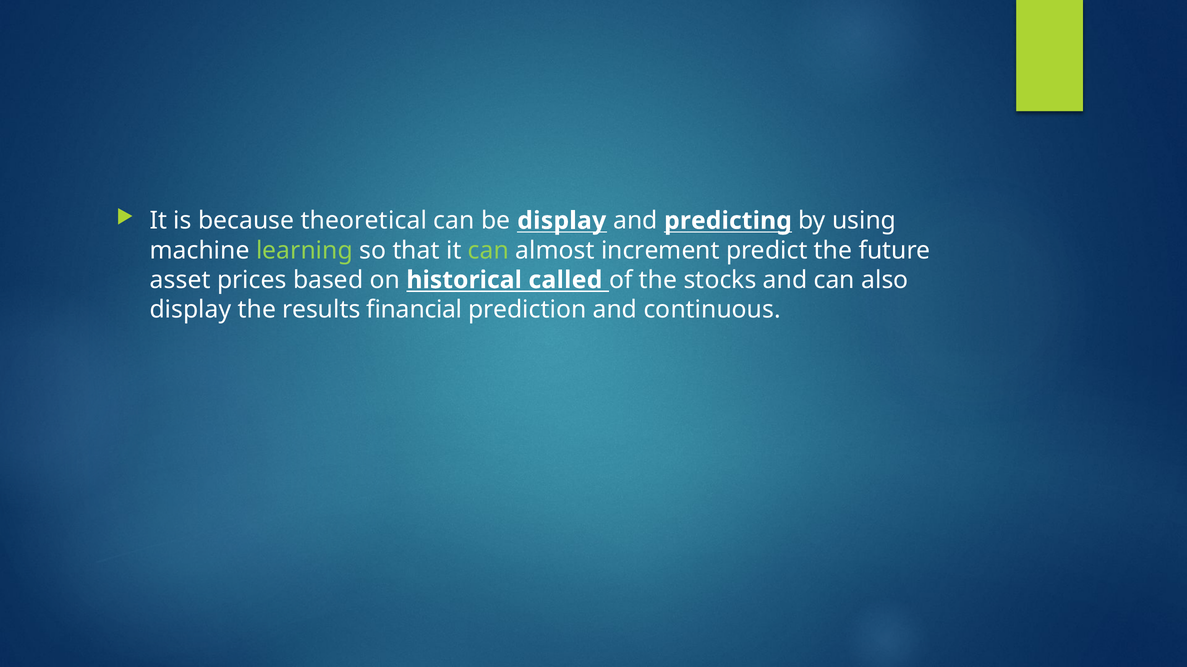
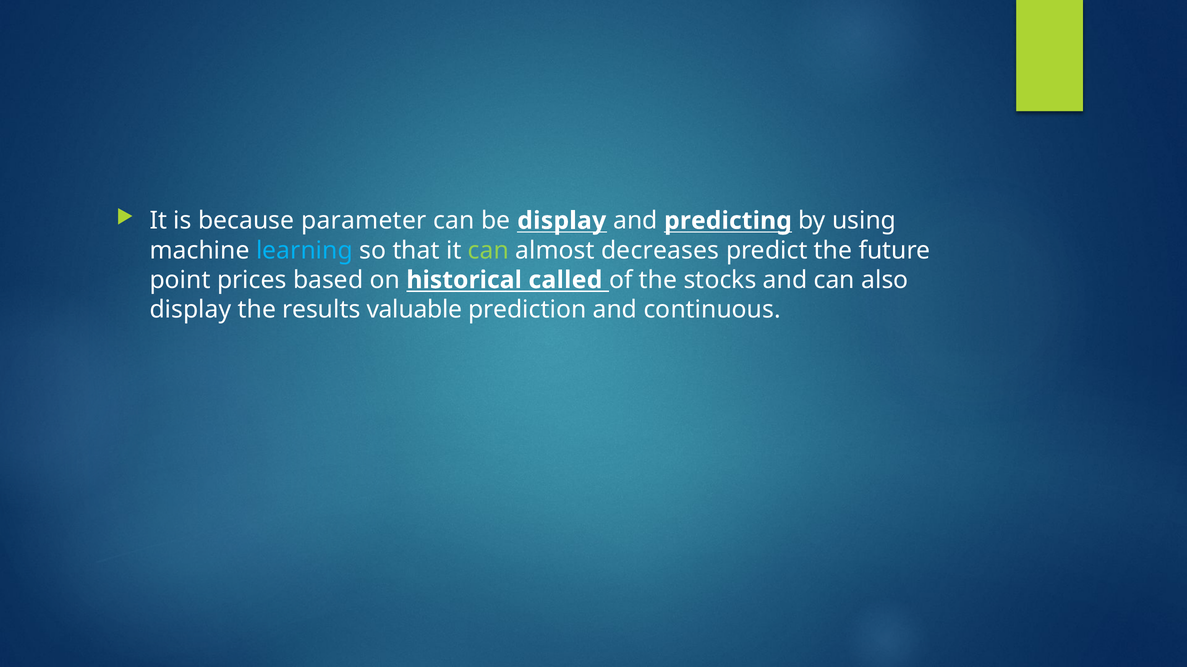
theoretical: theoretical -> parameter
learning colour: light green -> light blue
increment: increment -> decreases
asset: asset -> point
financial: financial -> valuable
